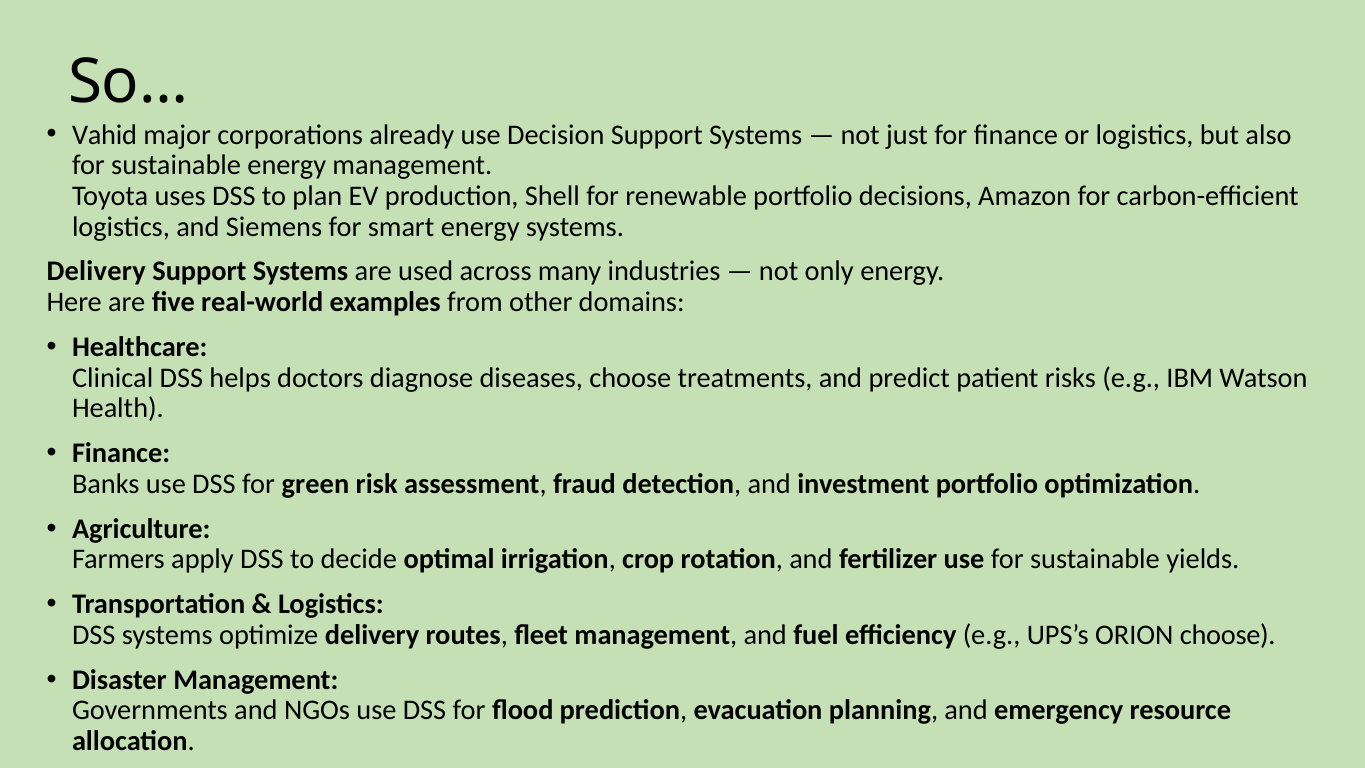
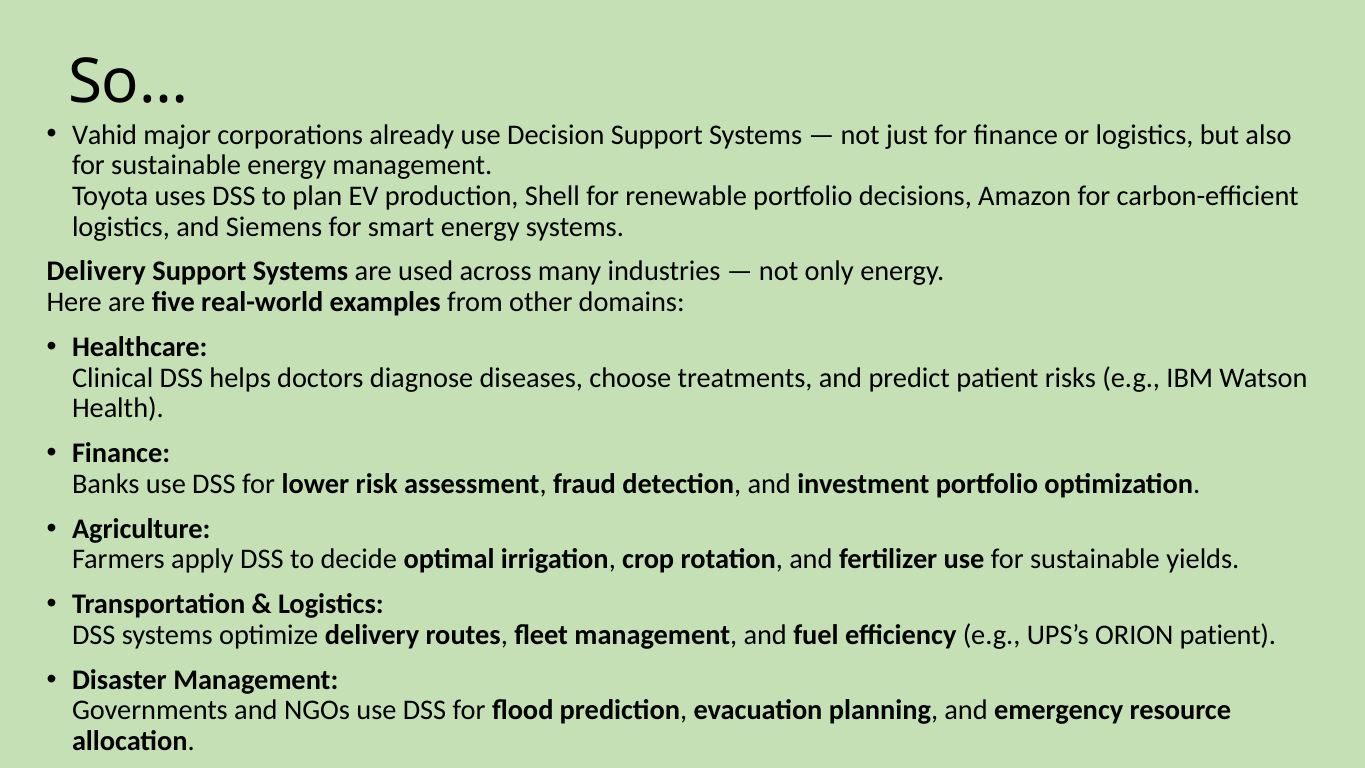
green: green -> lower
ORION choose: choose -> patient
